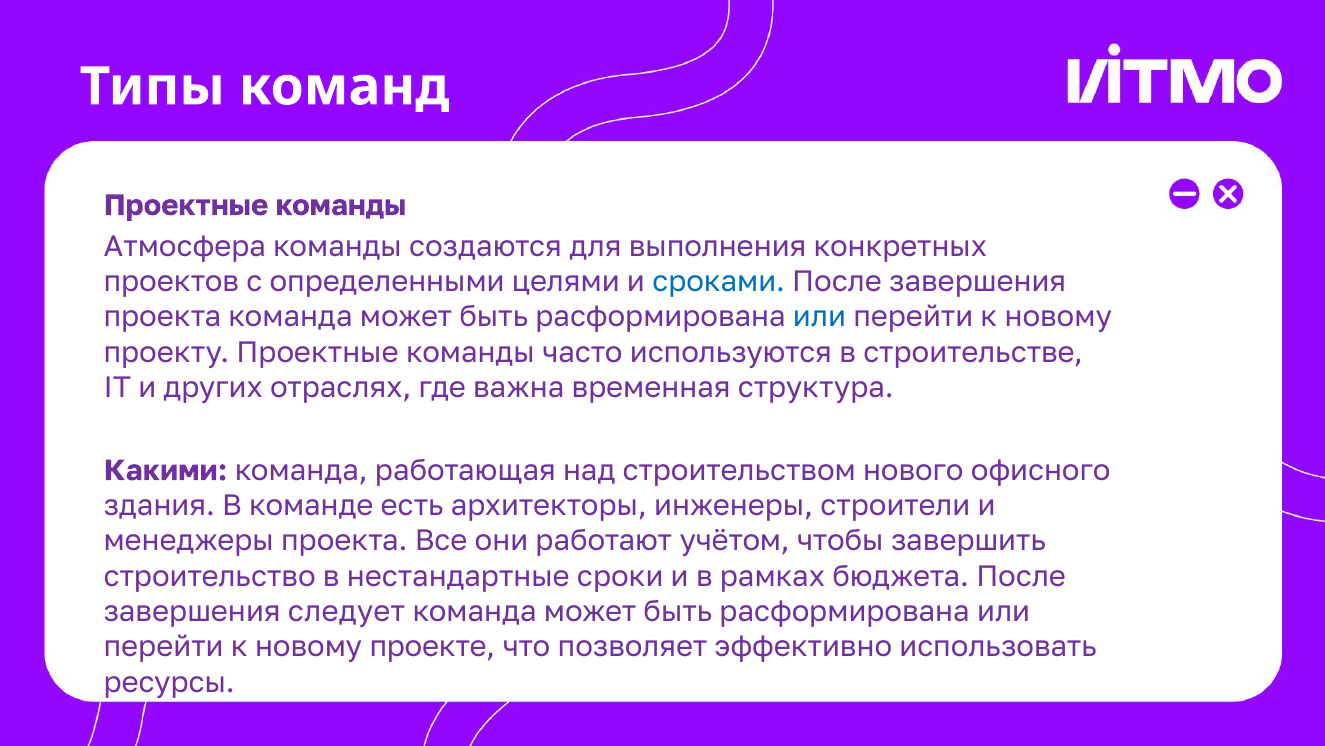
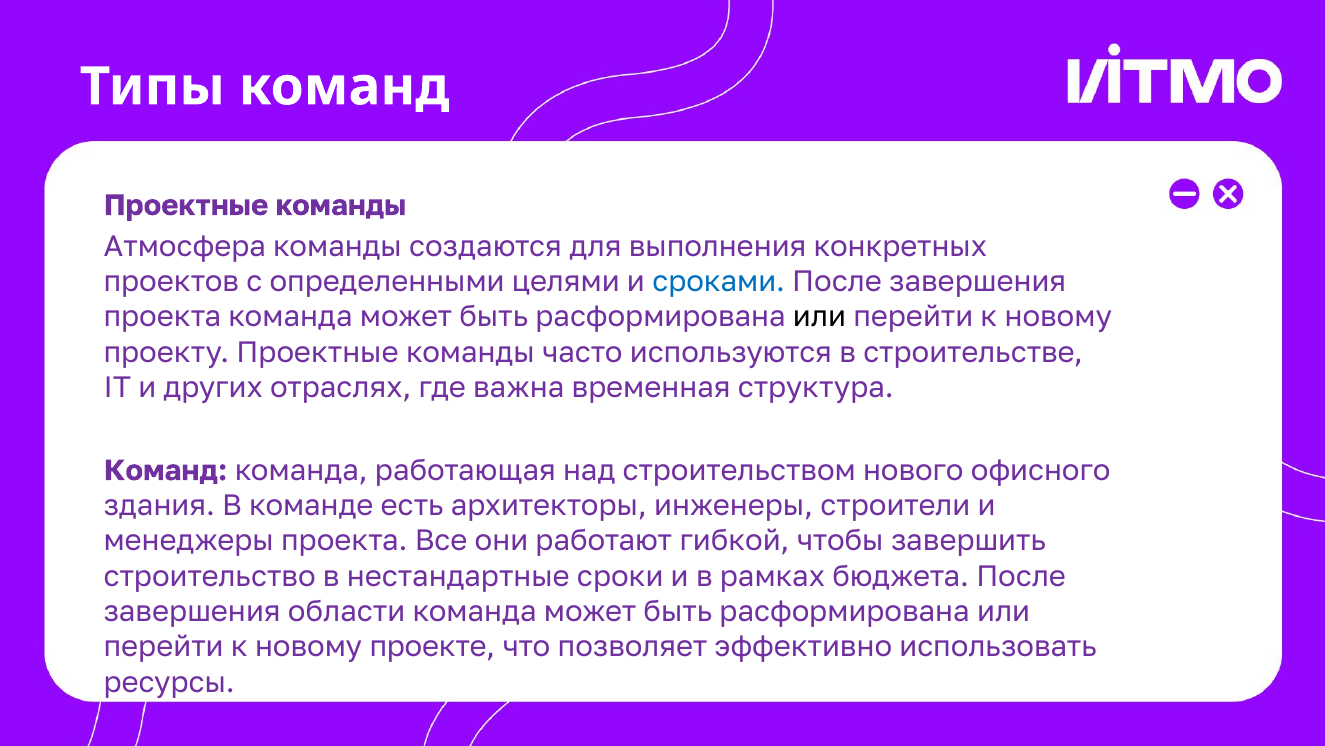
или at (819, 317) colour: blue -> black
Какими at (165, 470): Какими -> Команд
учётом: учётом -> гибкой
следует: следует -> области
